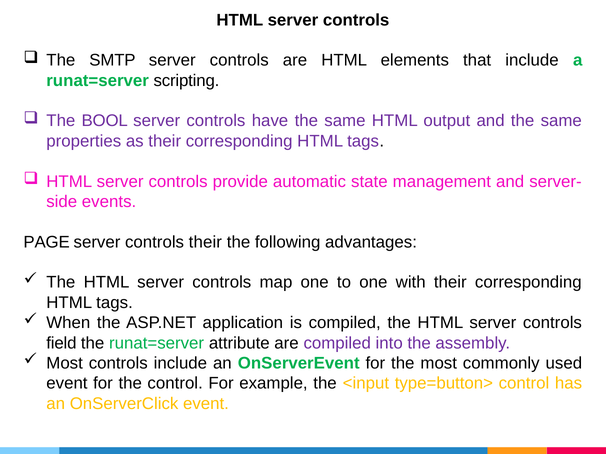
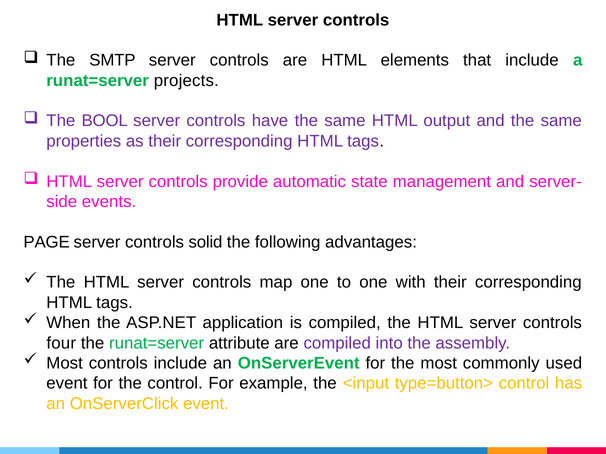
scripting: scripting -> projects
controls their: their -> solid
field: field -> four
